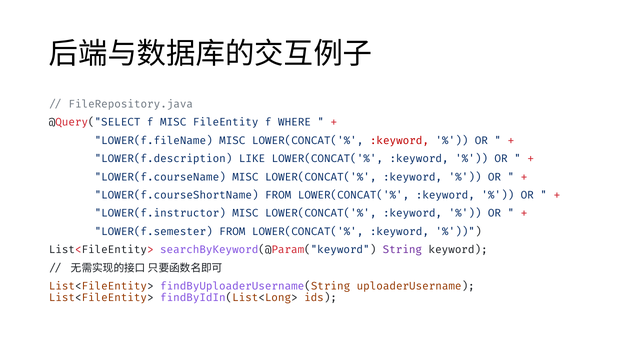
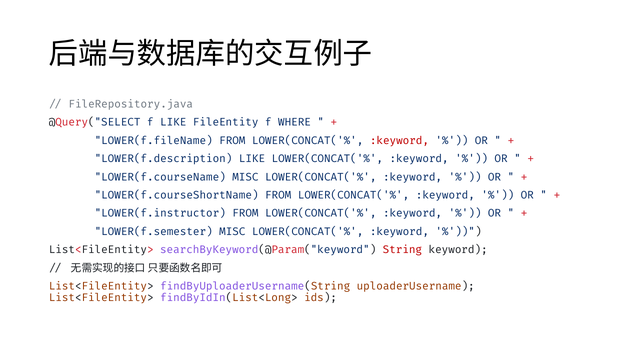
f MISC: MISC -> LIKE
LOWER(f.fileName MISC: MISC -> FROM
LOWER(f.instructor MISC: MISC -> FROM
LOWER(f.semester FROM: FROM -> MISC
String colour: purple -> red
